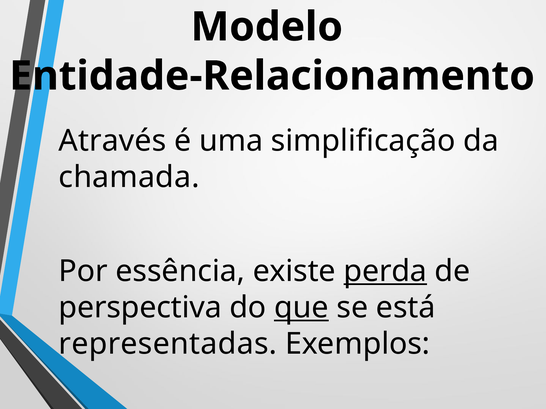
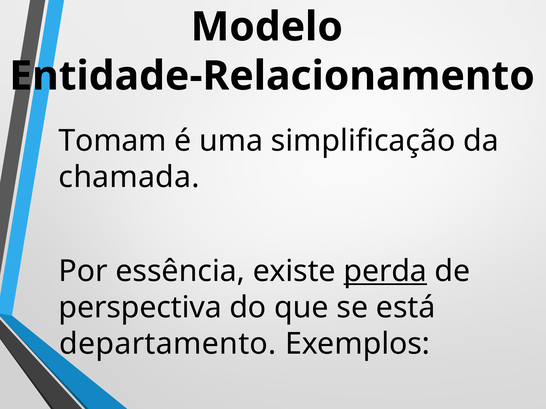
Através: Através -> Tomam
que underline: present -> none
representadas: representadas -> departamento
